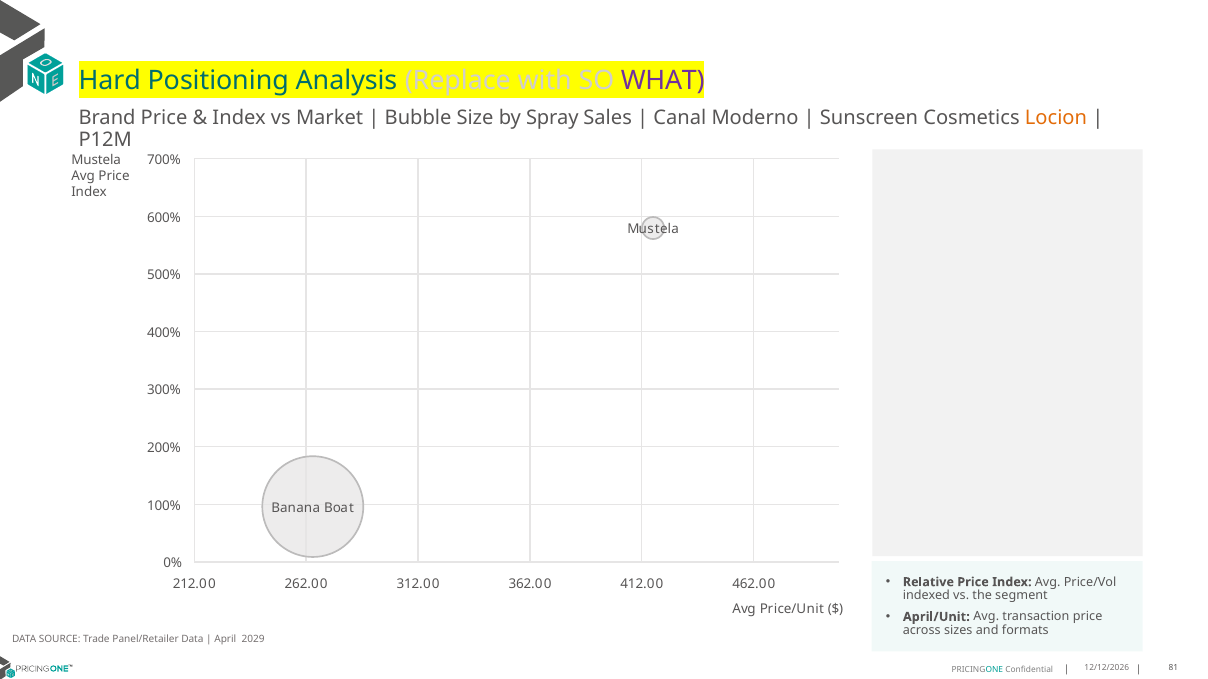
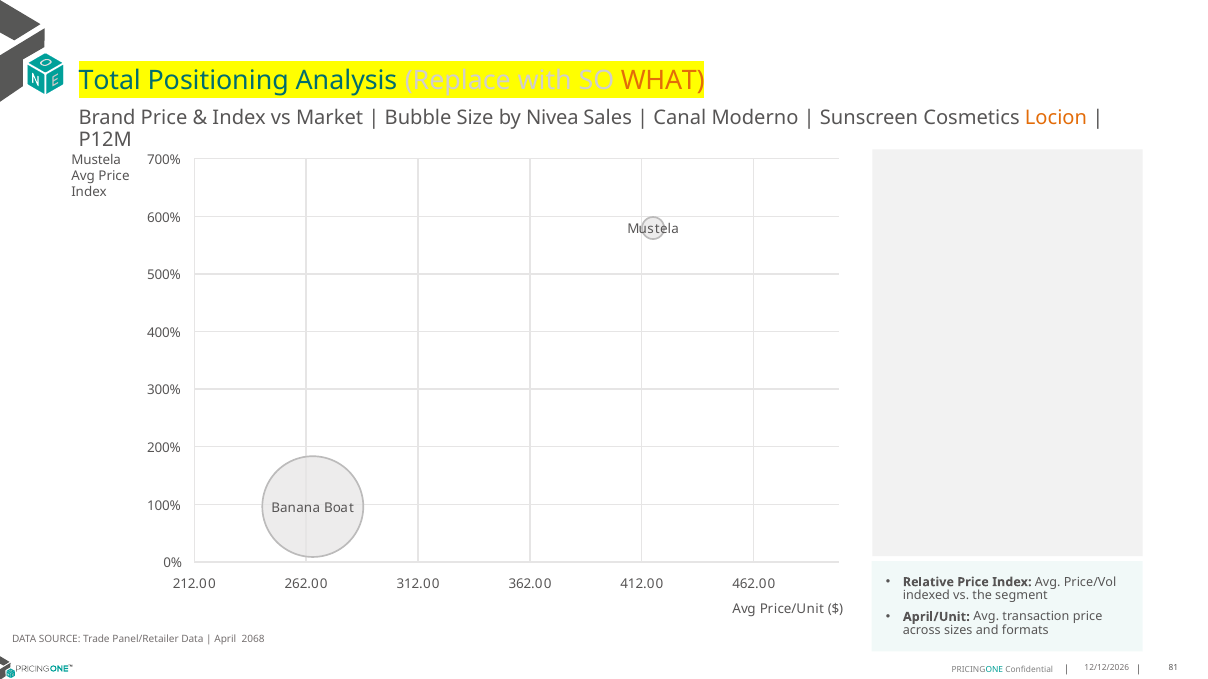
Hard: Hard -> Total
WHAT colour: purple -> orange
Spray: Spray -> Nivea
2029: 2029 -> 2068
